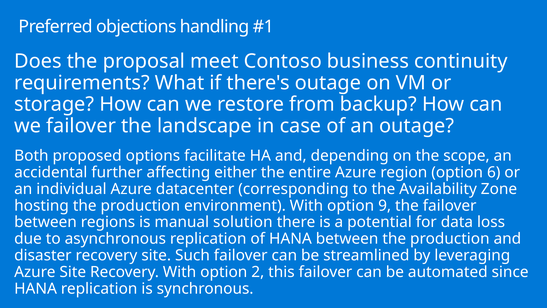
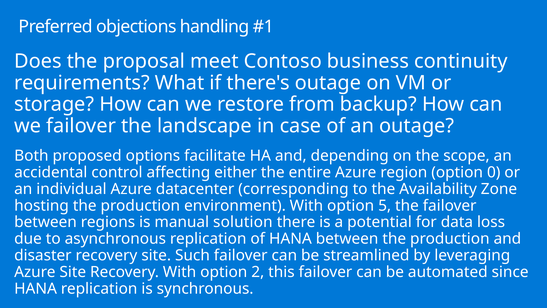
further: further -> control
6: 6 -> 0
9: 9 -> 5
